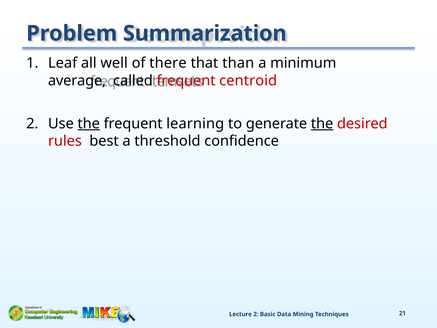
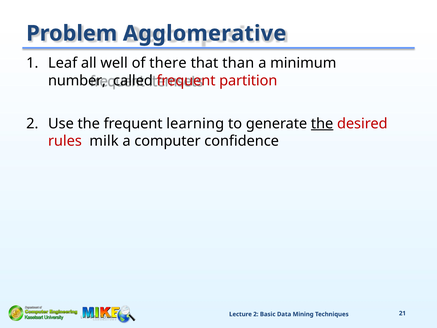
Summarization: Summarization -> Agglomerative
average: average -> number
centroid: centroid -> partition
the at (89, 124) underline: present -> none
best: best -> milk
threshold: threshold -> computer
